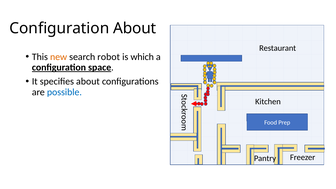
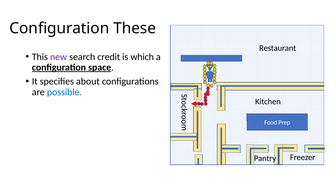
Configuration About: About -> These
new colour: orange -> purple
robot: robot -> credit
